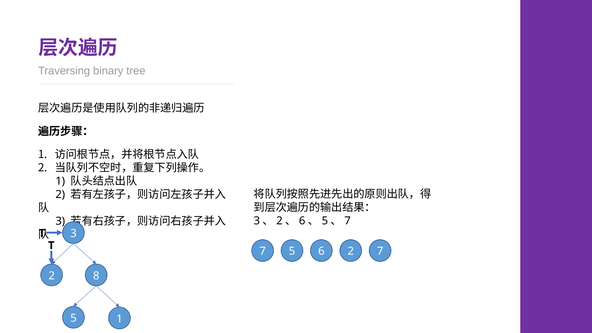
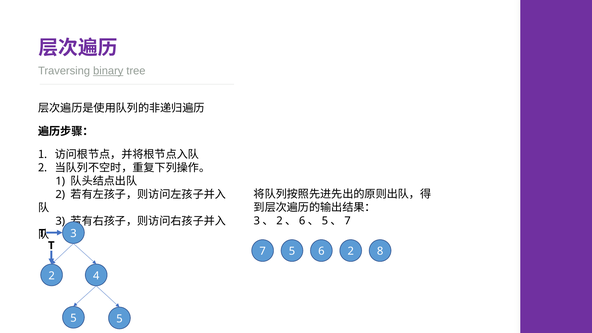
binary underline: none -> present
T 7: 7 -> 8
8: 8 -> 4
5 1: 1 -> 5
